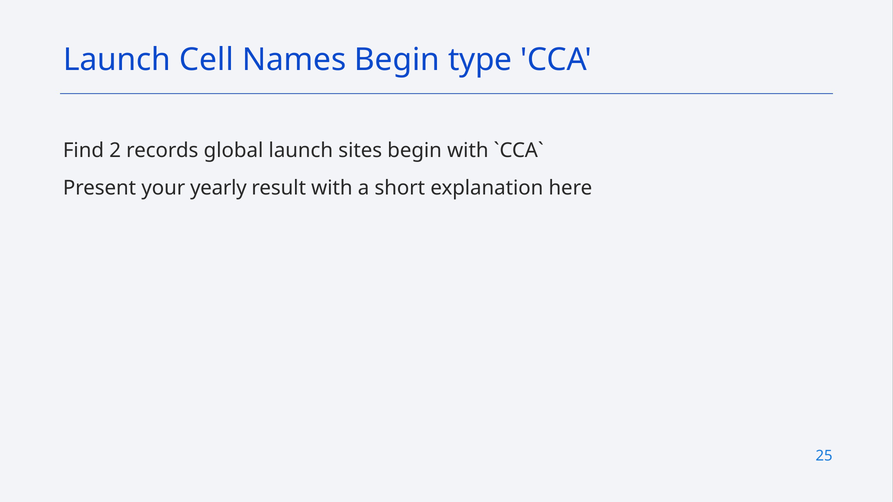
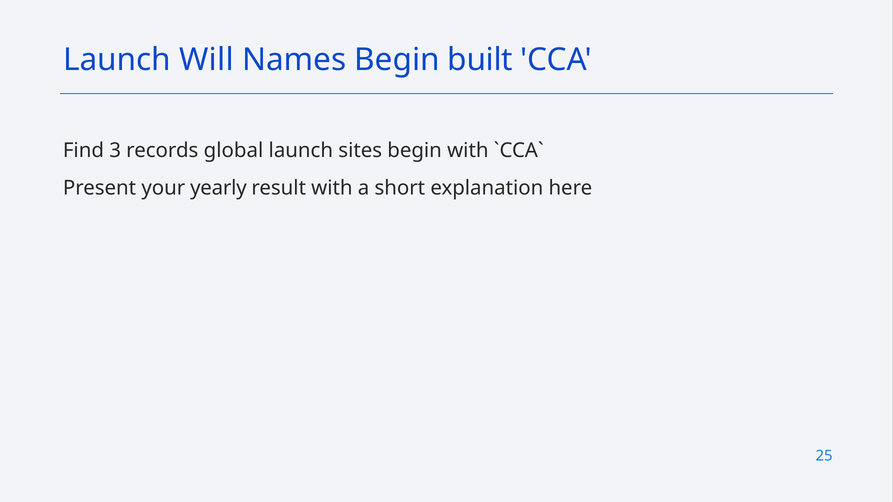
Cell: Cell -> Will
type: type -> built
2: 2 -> 3
